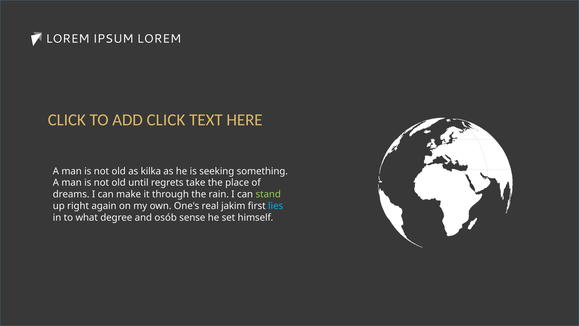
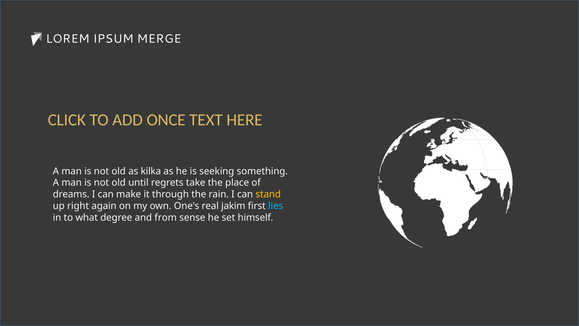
IPSUM LOREM: LOREM -> MERGE
ADD CLICK: CLICK -> ONCE
stand colour: light green -> yellow
osób: osób -> from
